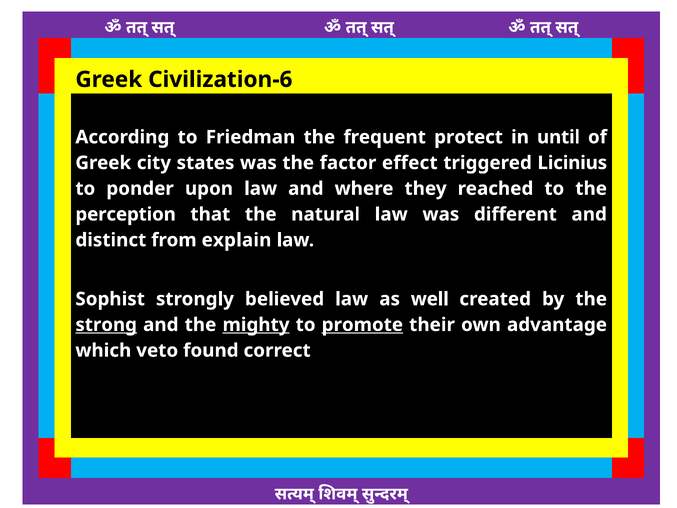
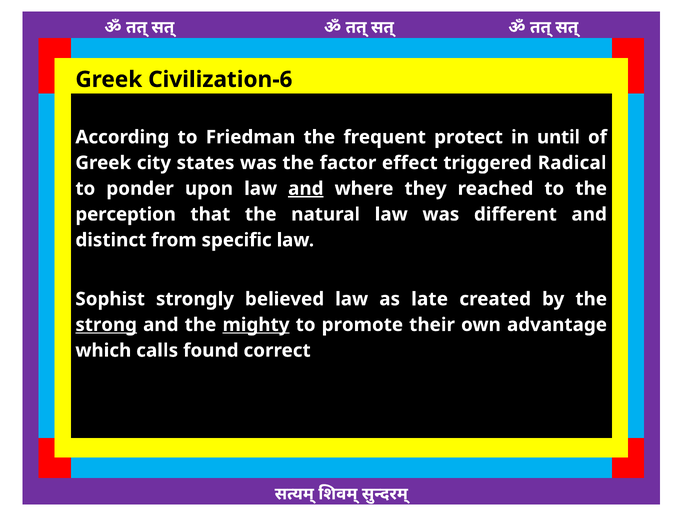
Licinius: Licinius -> Radical
and at (306, 189) underline: none -> present
explain: explain -> specific
well: well -> late
promote underline: present -> none
veto: veto -> calls
